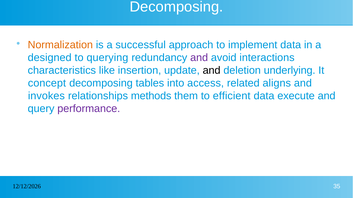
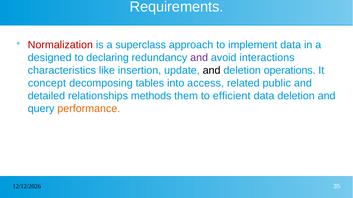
Decomposing at (176, 7): Decomposing -> Requirements
Normalization colour: orange -> red
successful: successful -> superclass
querying: querying -> declaring
underlying: underlying -> operations
aligns: aligns -> public
invokes: invokes -> detailed
data execute: execute -> deletion
performance colour: purple -> orange
